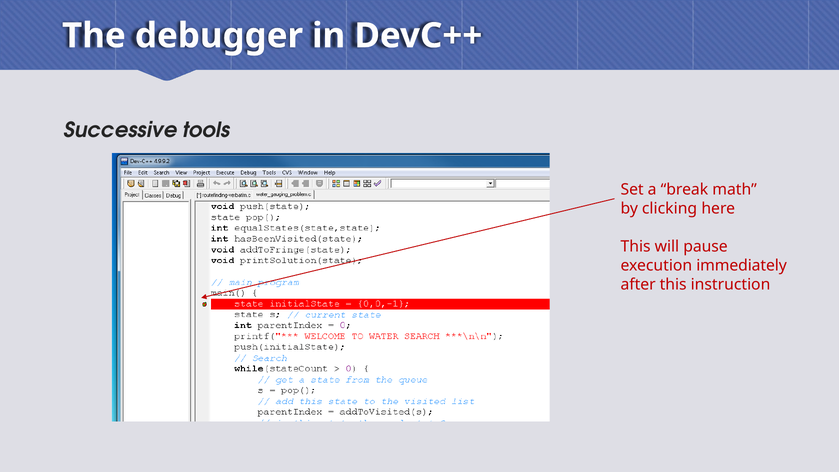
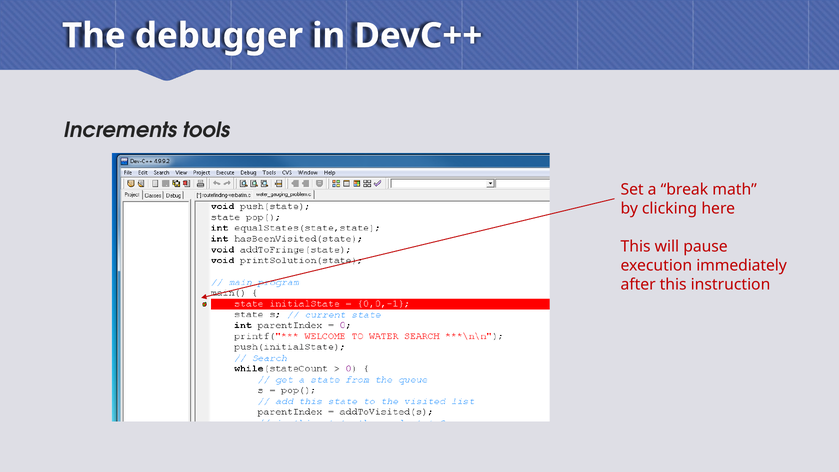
Successive: Successive -> Increments
